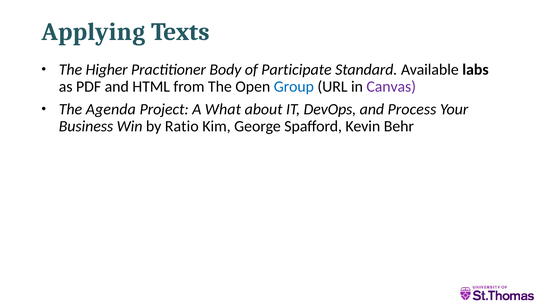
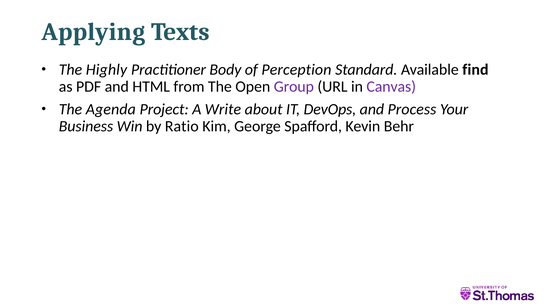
Higher: Higher -> Highly
Participate: Participate -> Perception
labs: labs -> find
Group colour: blue -> purple
What: What -> Write
